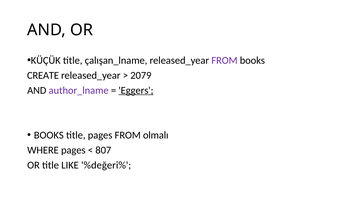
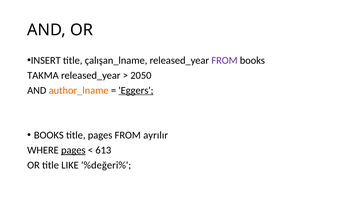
KÜÇÜK: KÜÇÜK -> INSERT
CREATE: CREATE -> TAKMA
2079: 2079 -> 2050
author_lname colour: purple -> orange
olmalı: olmalı -> ayrılır
pages at (73, 150) underline: none -> present
807: 807 -> 613
